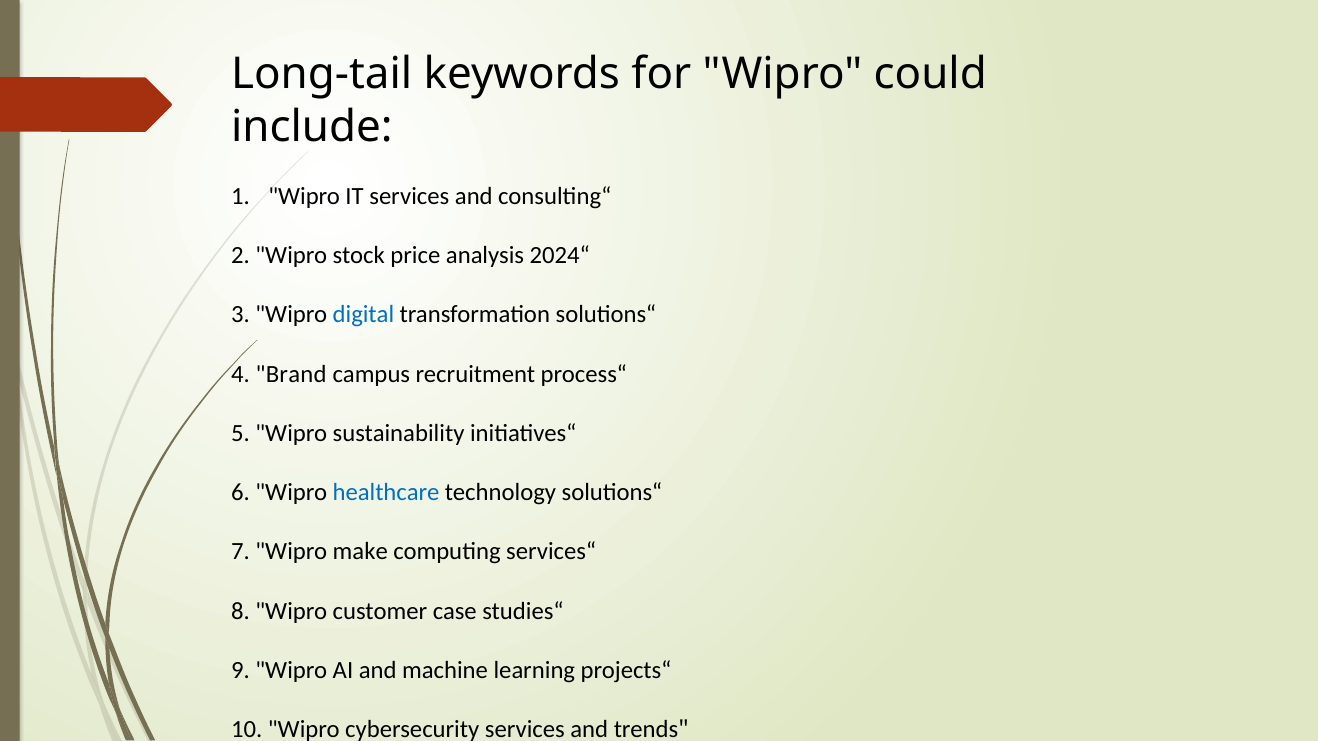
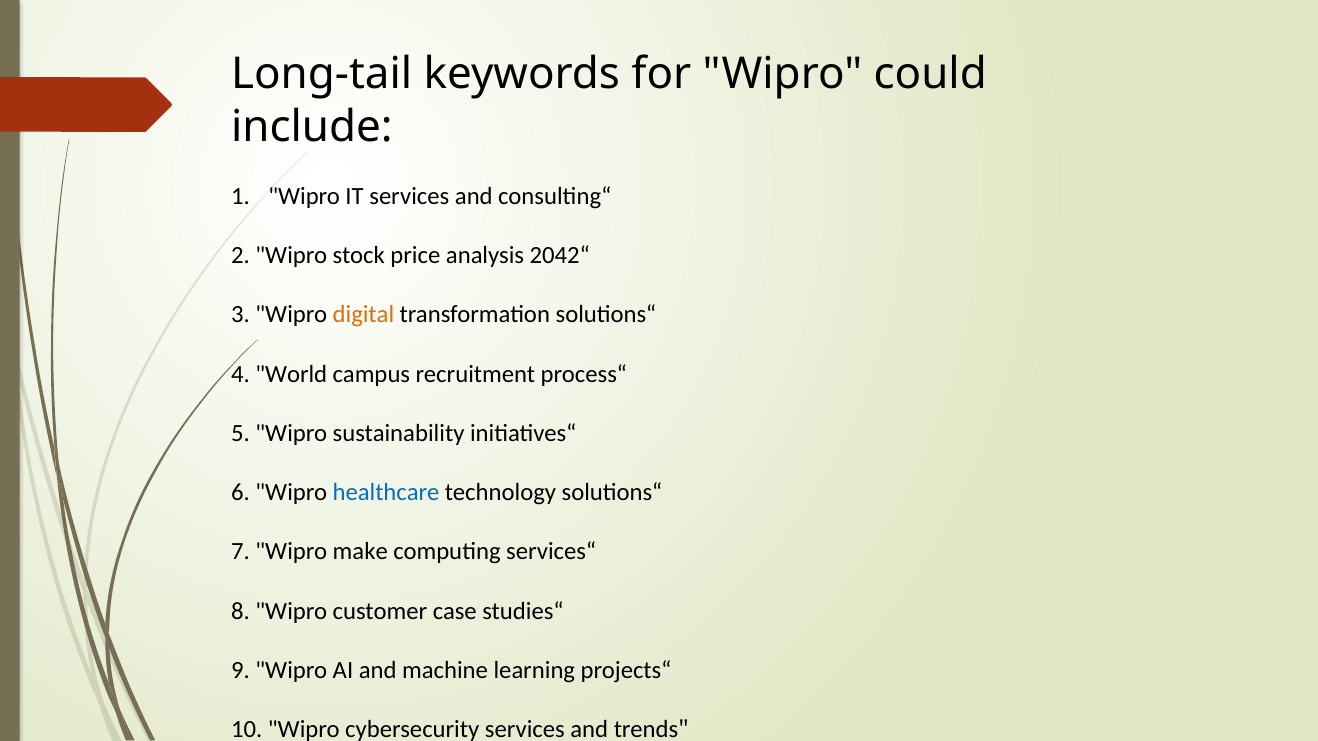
2024“: 2024“ -> 2042“
digital colour: blue -> orange
Brand: Brand -> World
